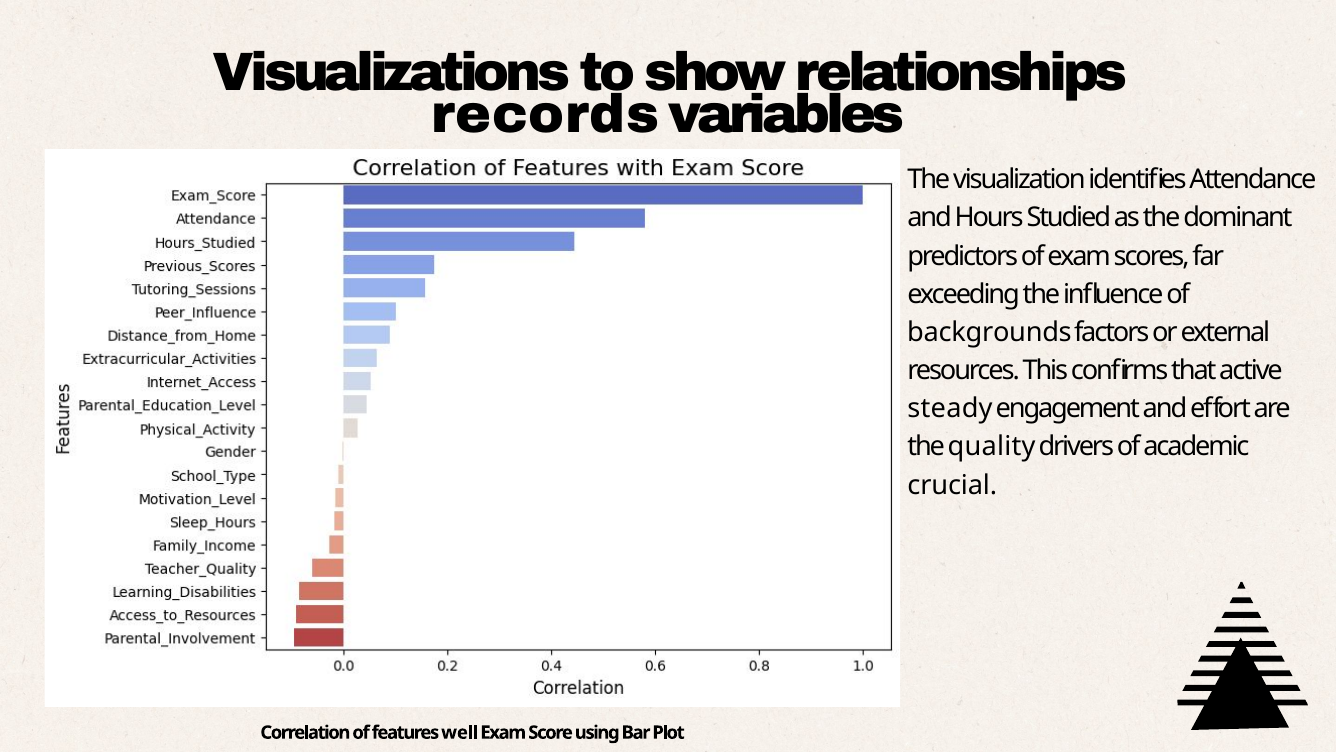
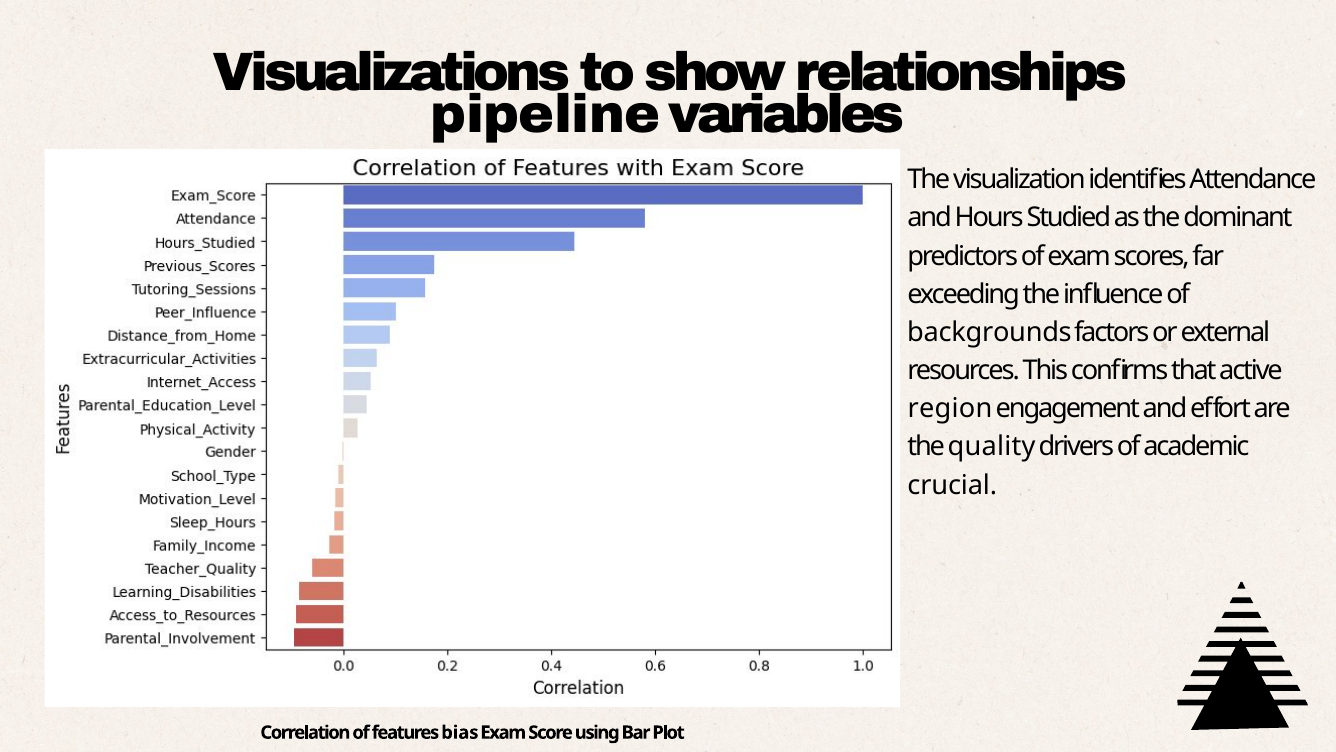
records: records -> pipeline
steady: steady -> region
well: well -> bias
